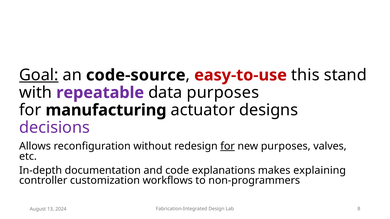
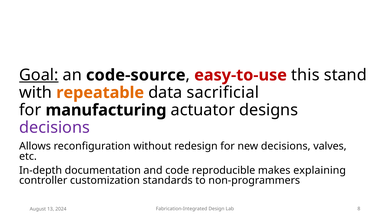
repeatable colour: purple -> orange
data purposes: purposes -> sacrificial
for at (228, 146) underline: present -> none
new purposes: purposes -> decisions
explanations: explanations -> reproducible
workflows: workflows -> standards
